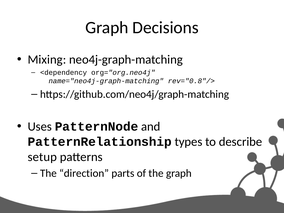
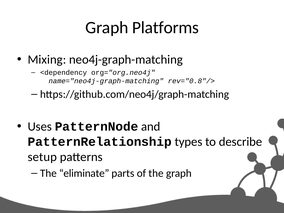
Decisions: Decisions -> Platforms
direction: direction -> eliminate
